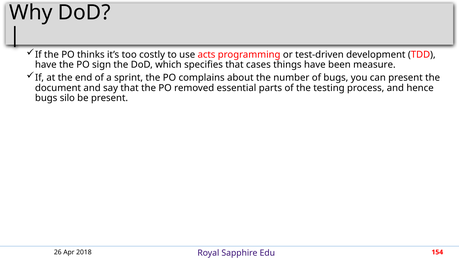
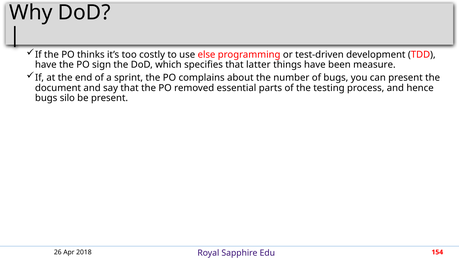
acts: acts -> else
cases: cases -> latter
